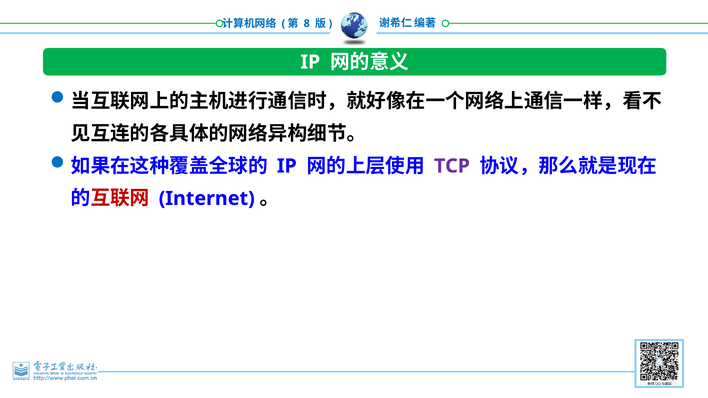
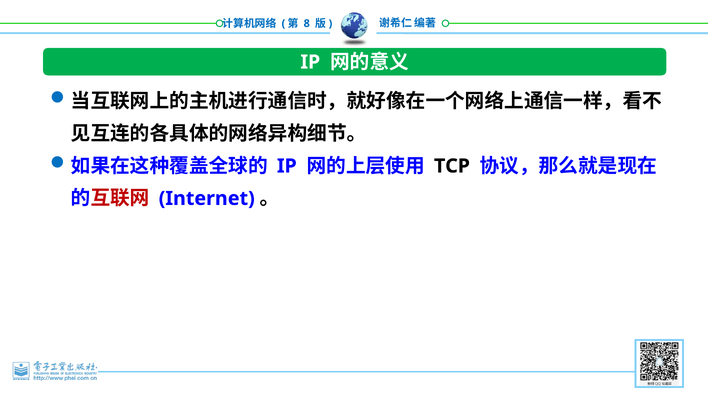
TCP colour: purple -> black
